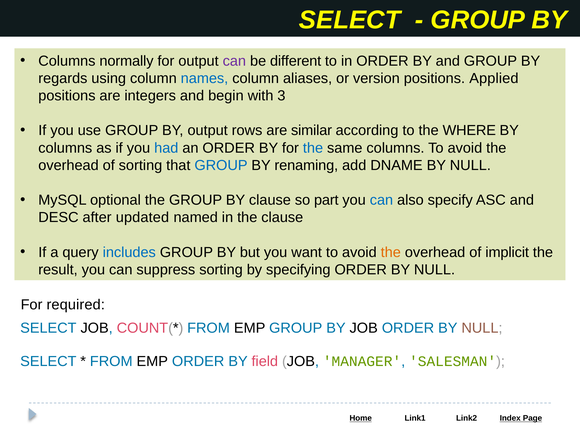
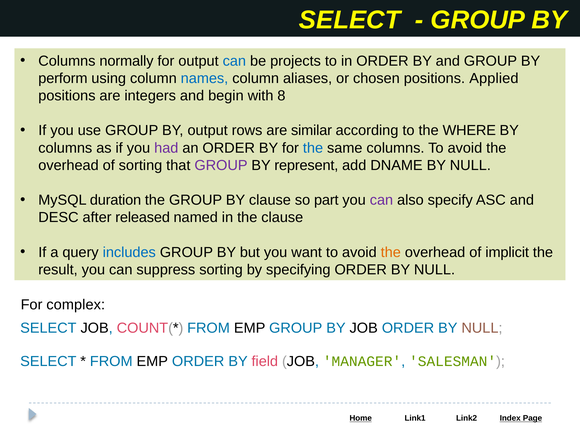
can at (234, 61) colour: purple -> blue
different: different -> projects
regards: regards -> perform
version: version -> chosen
3: 3 -> 8
had colour: blue -> purple
GROUP at (221, 165) colour: blue -> purple
renaming: renaming -> represent
optional: optional -> duration
can at (381, 200) colour: blue -> purple
updated: updated -> released
required: required -> complex
